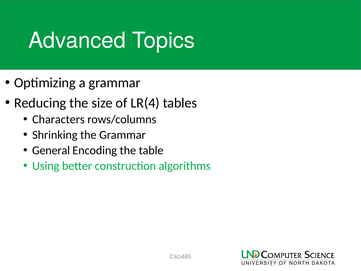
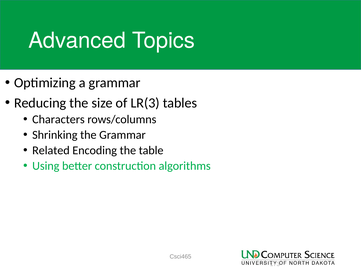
LR(4: LR(4 -> LR(3
General: General -> Related
